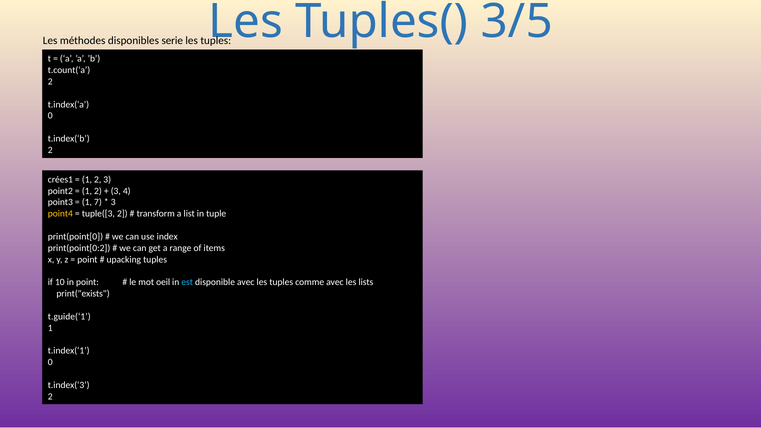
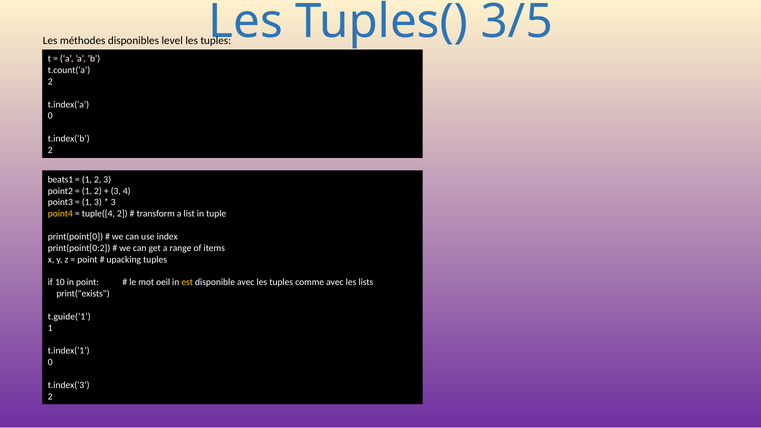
serie: serie -> level
crées1: crées1 -> beats1
1 7: 7 -> 3
tuple([3: tuple([3 -> tuple([4
est colour: light blue -> yellow
